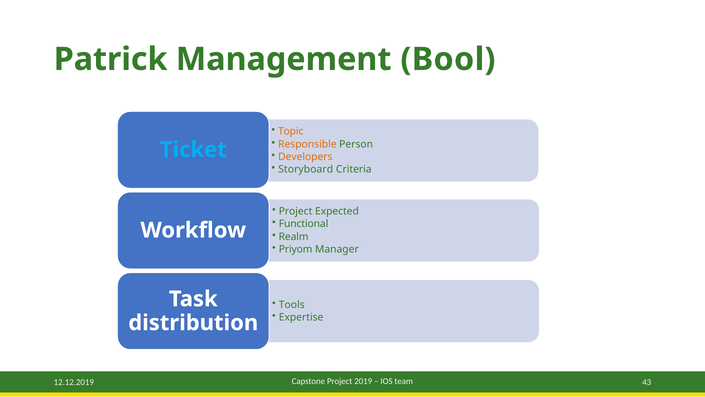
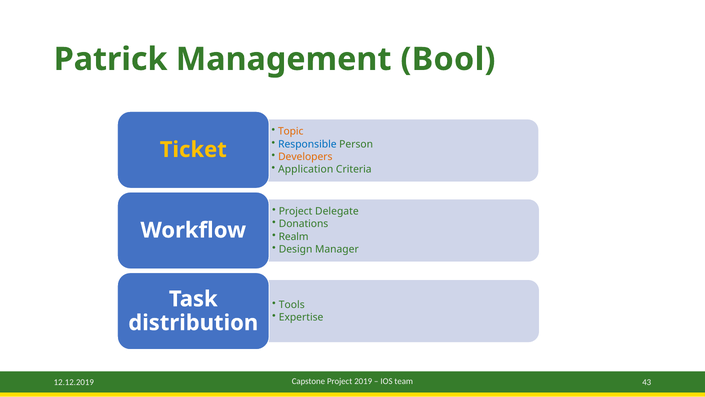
Responsible colour: orange -> blue
Ticket colour: light blue -> yellow
Storyboard: Storyboard -> Application
Expected: Expected -> Delegate
Functional: Functional -> Donations
Priyom: Priyom -> Design
